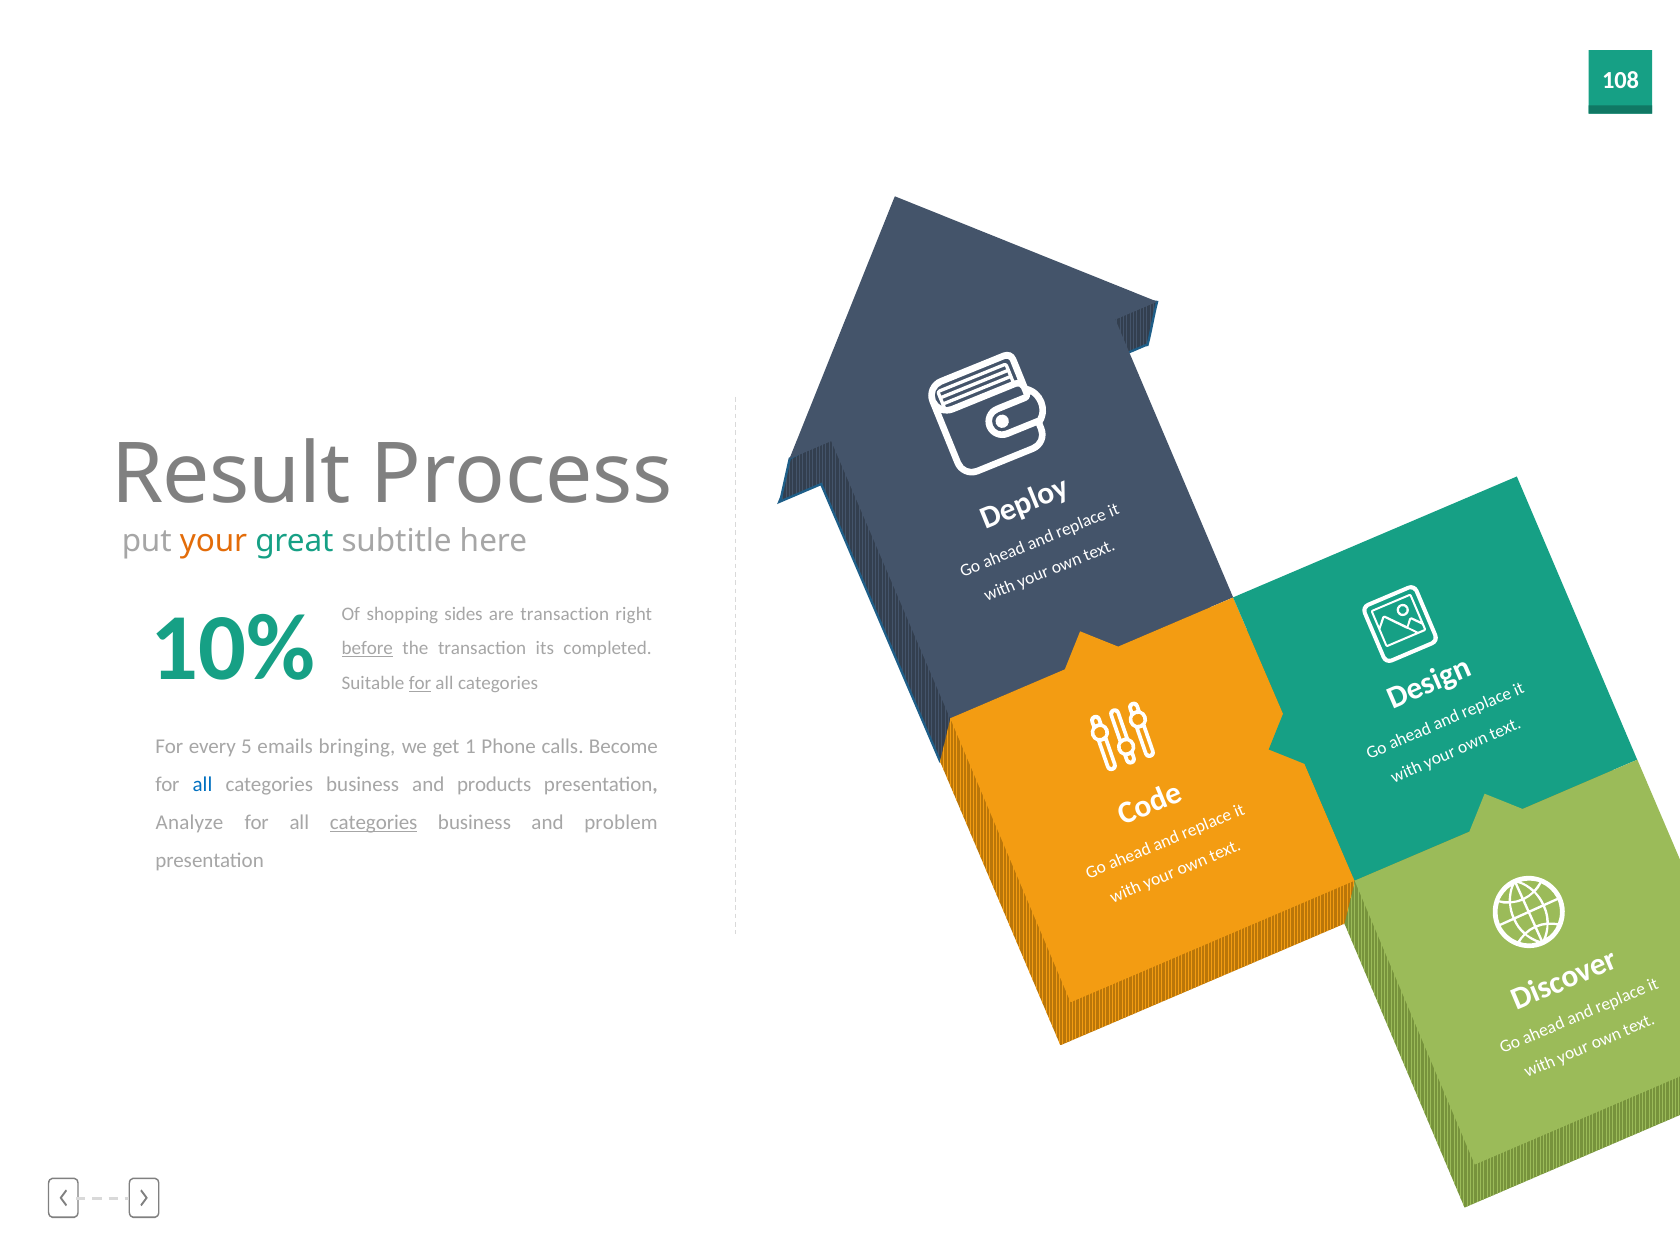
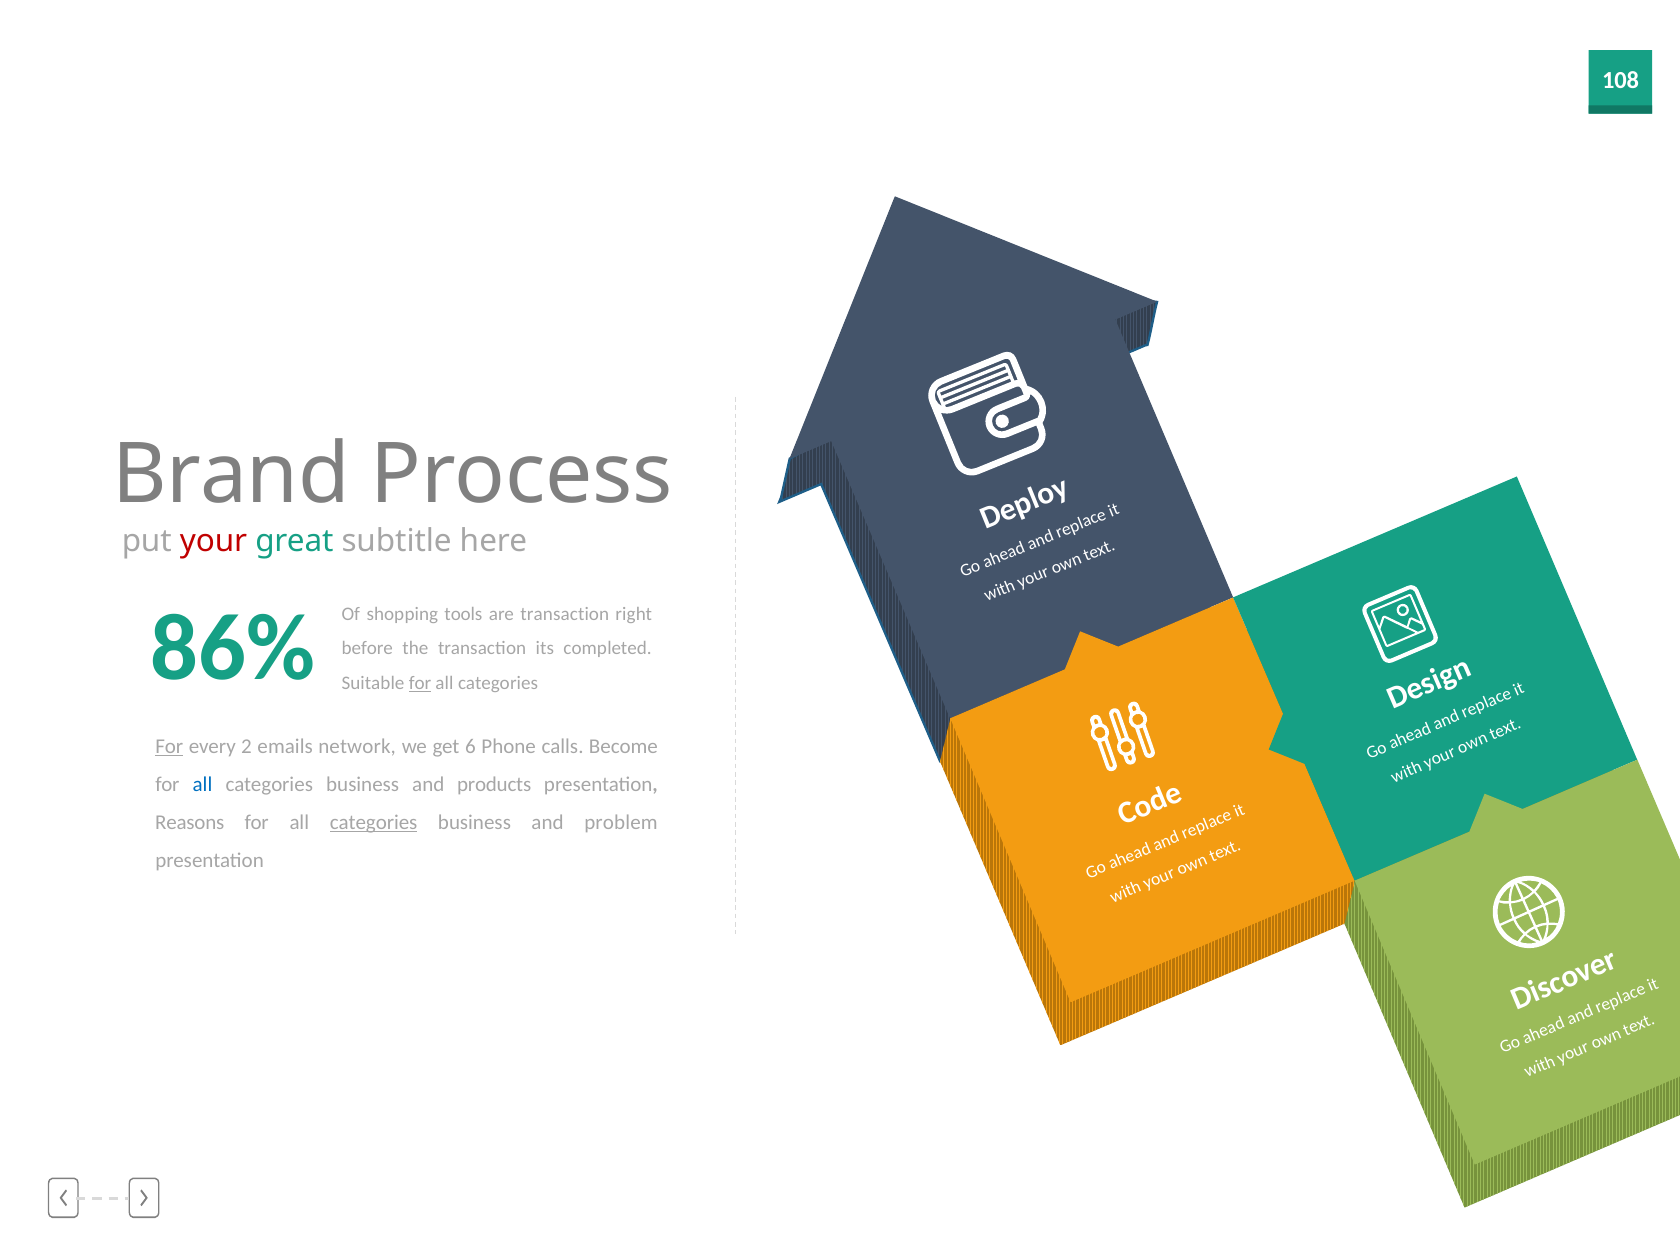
Result: Result -> Brand
your at (213, 541) colour: orange -> red
sides: sides -> tools
10%: 10% -> 86%
before underline: present -> none
For at (169, 746) underline: none -> present
5: 5 -> 2
bringing: bringing -> network
1: 1 -> 6
Analyze: Analyze -> Reasons
